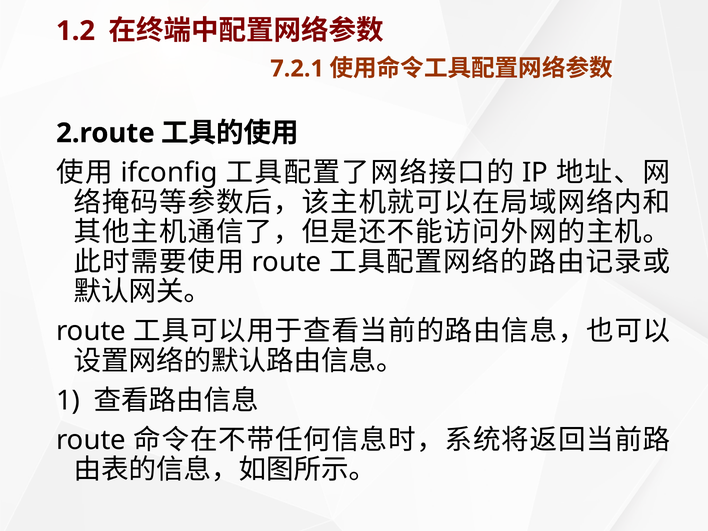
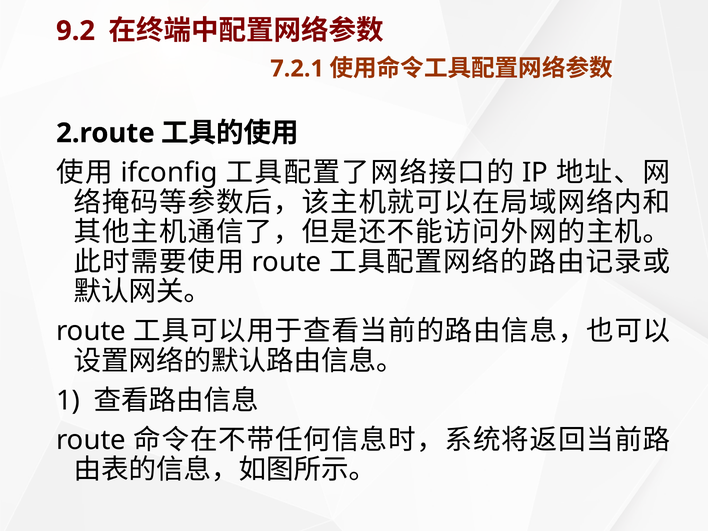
1.2: 1.2 -> 9.2
